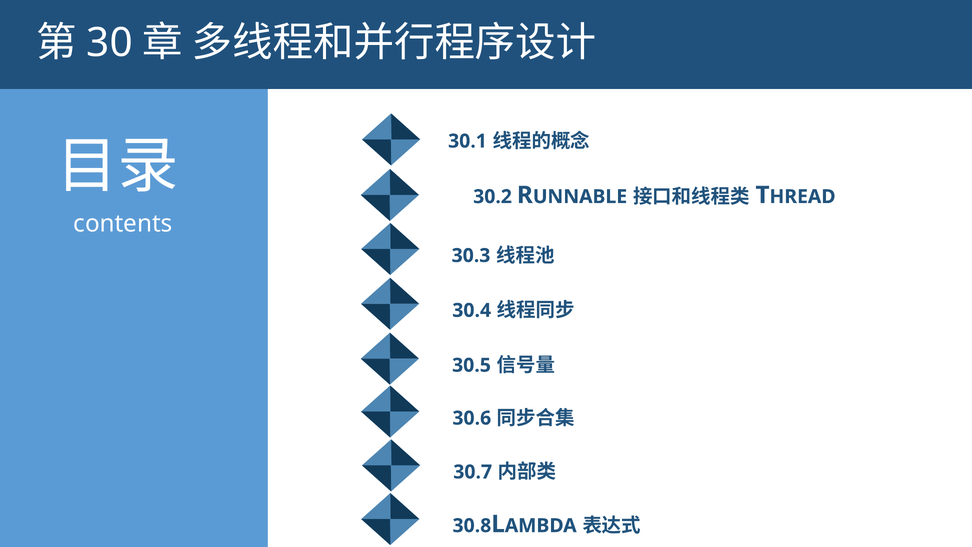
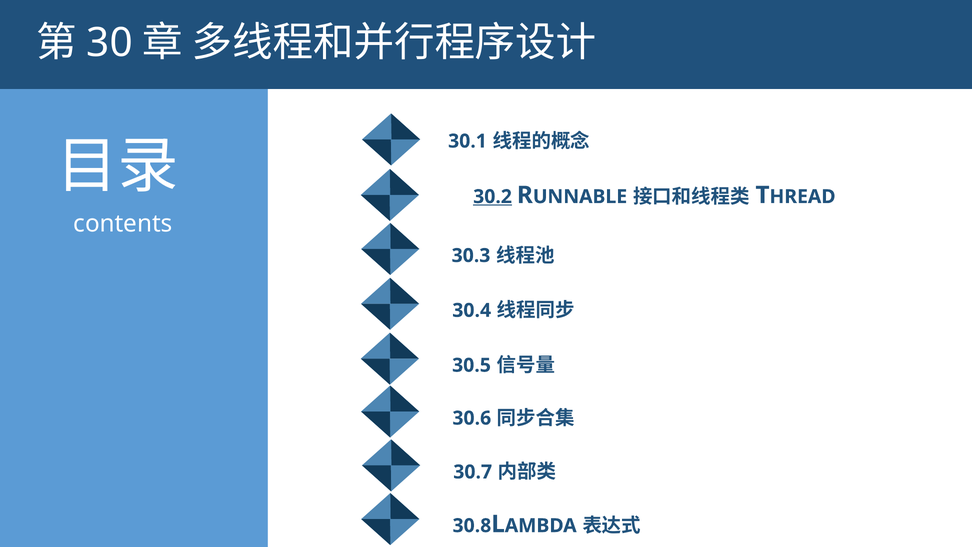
30.2 underline: none -> present
